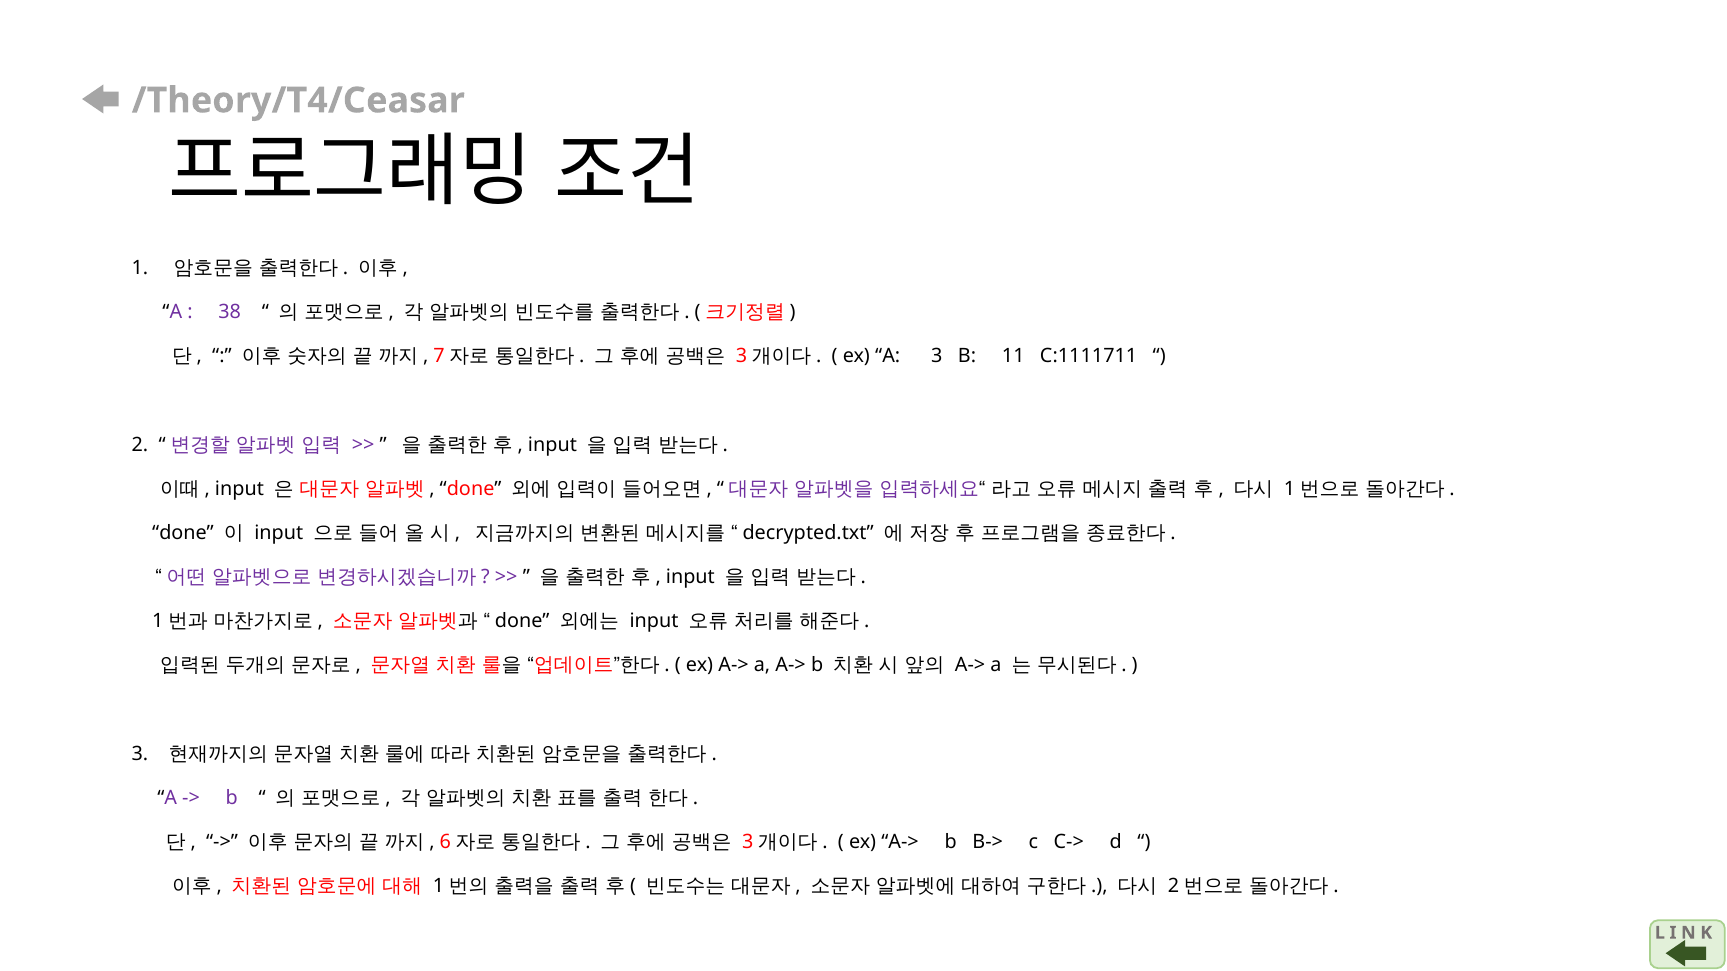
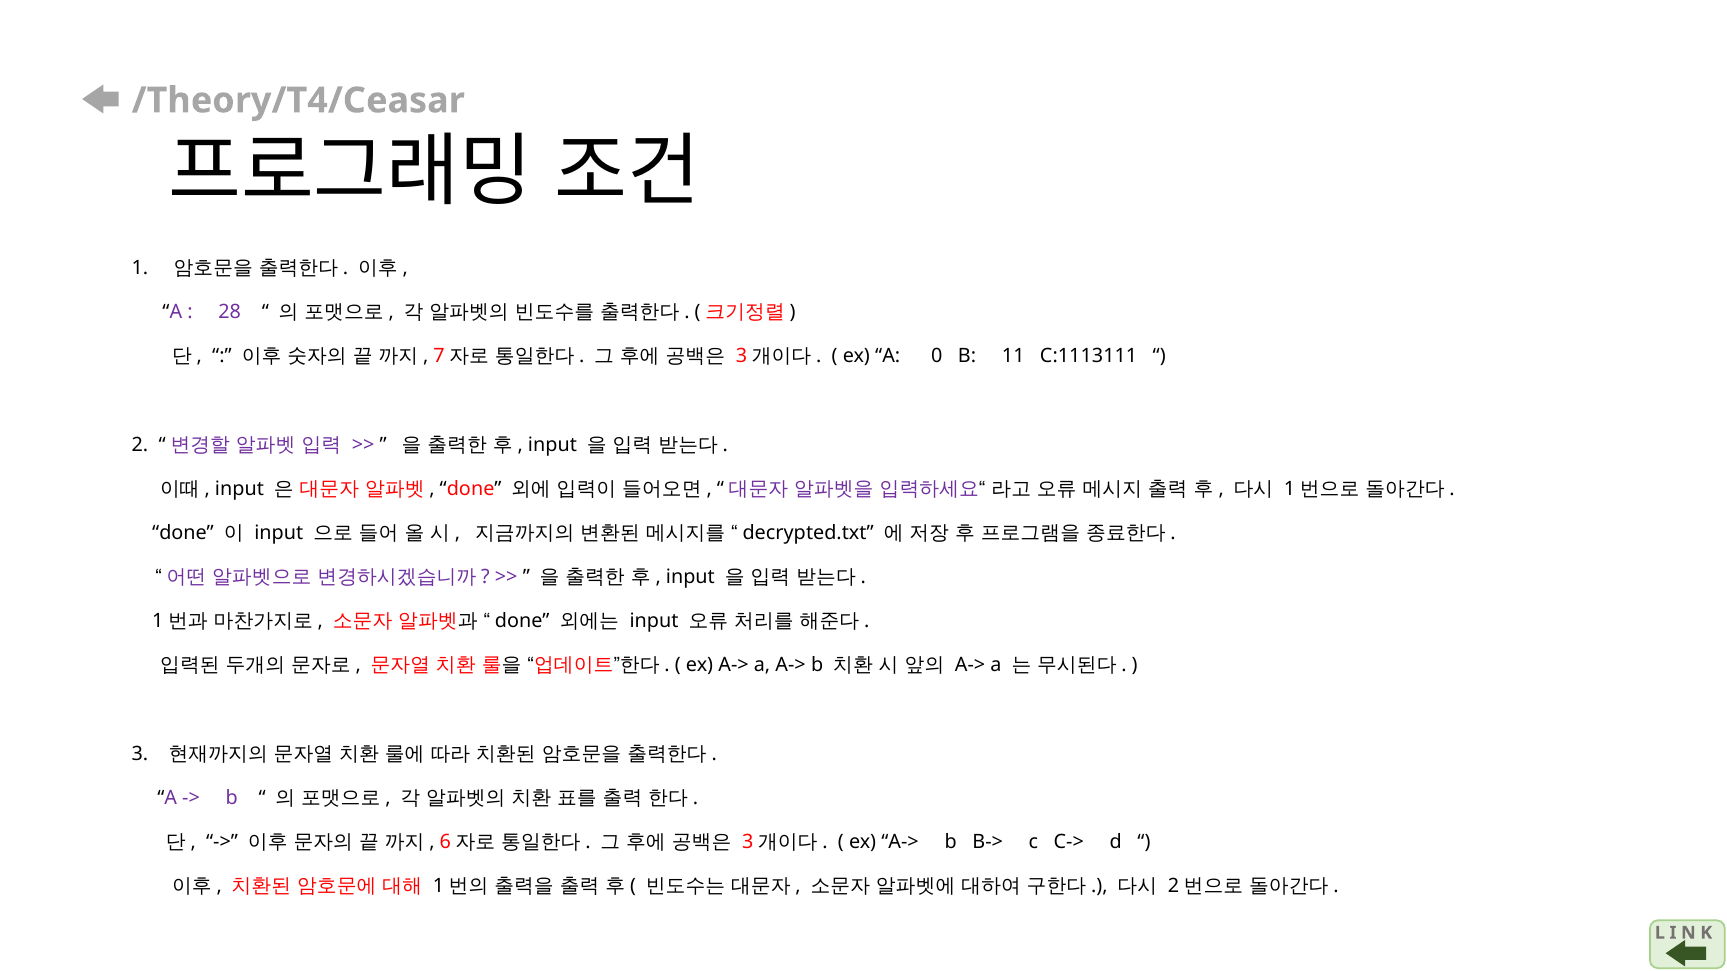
38: 38 -> 28
A 3: 3 -> 0
C:1111711: C:1111711 -> C:1113111
